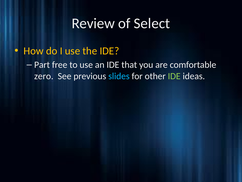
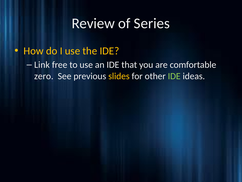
Select: Select -> Series
Part: Part -> Link
slides colour: light blue -> yellow
